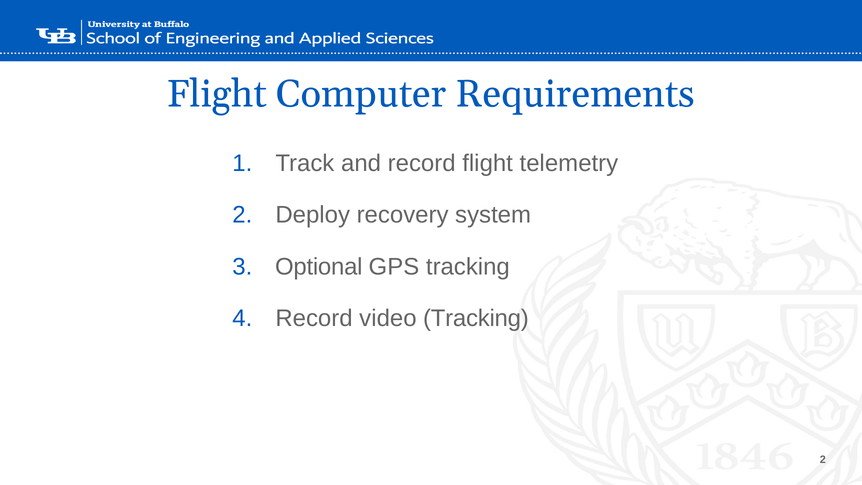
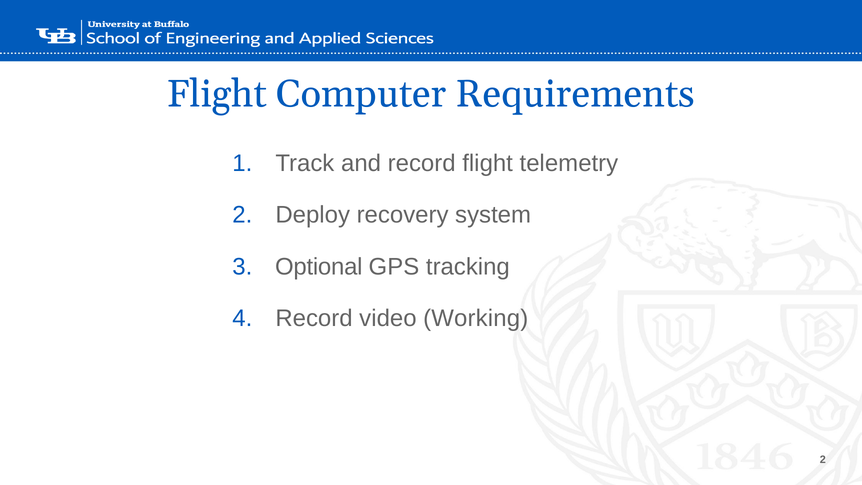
video Tracking: Tracking -> Working
